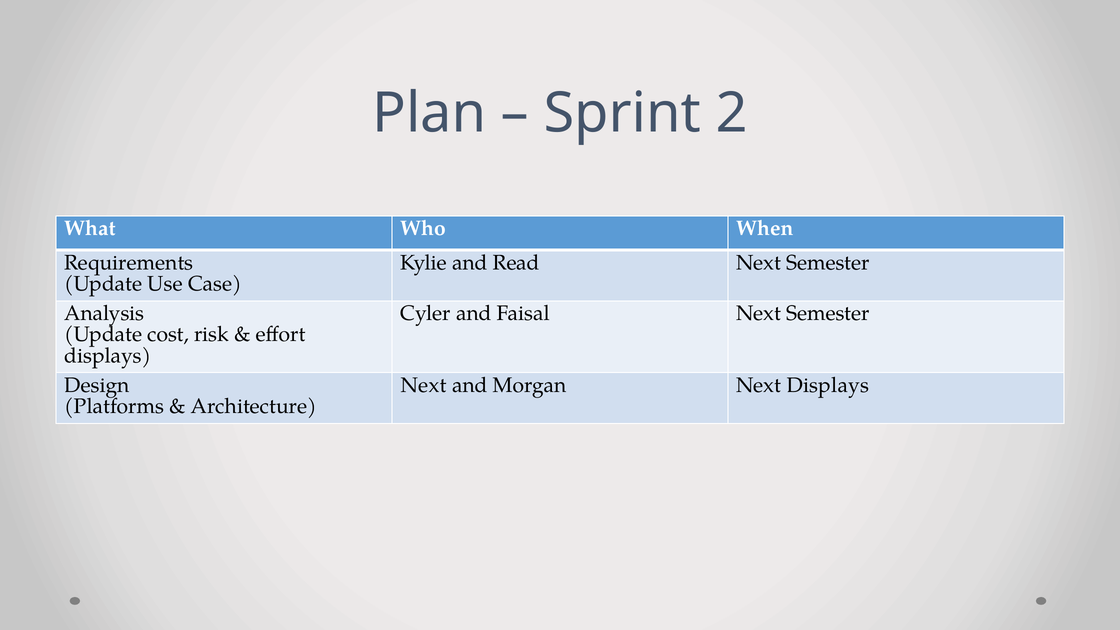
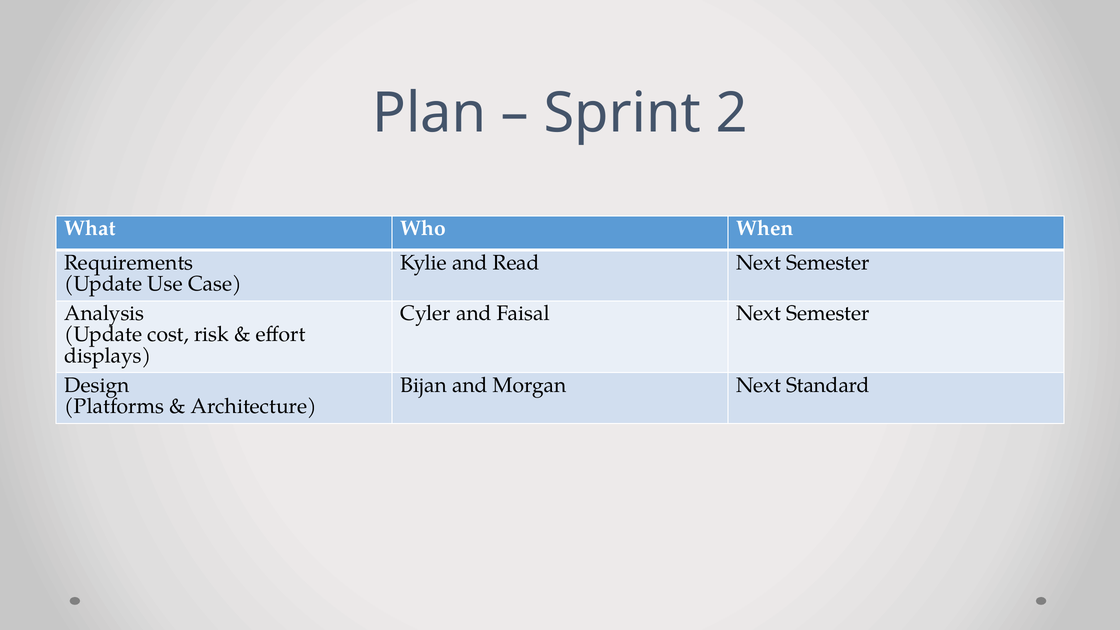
Next at (424, 385): Next -> Bijan
Next Displays: Displays -> Standard
